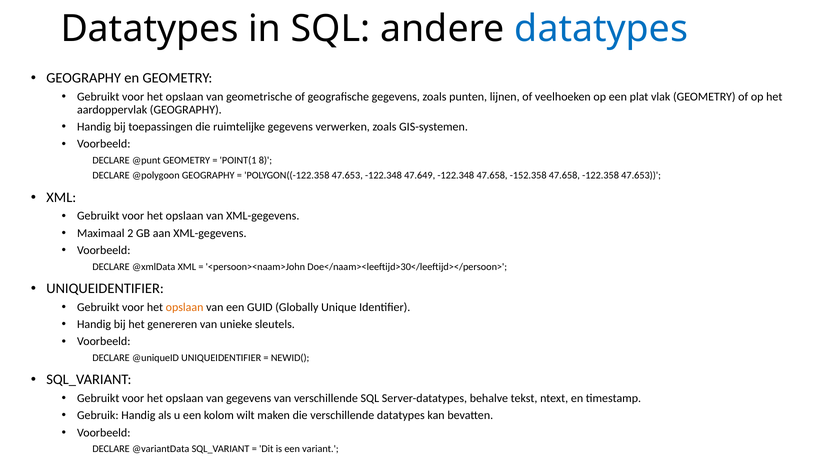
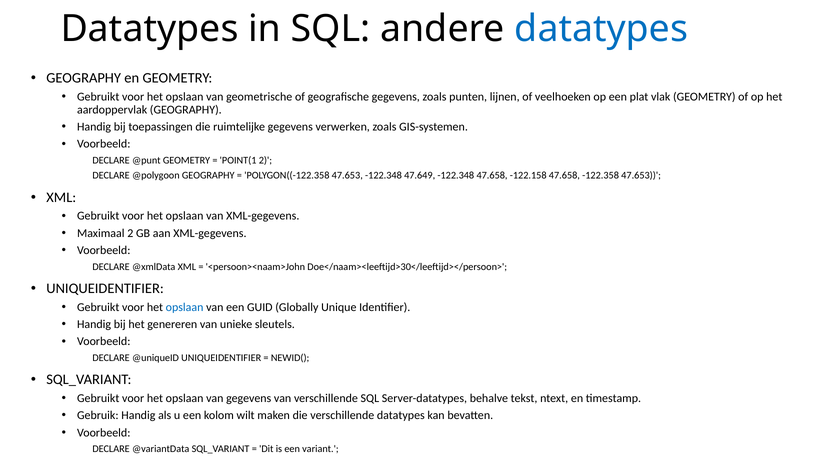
POINT(1 8: 8 -> 2
-152.358: -152.358 -> -122.158
opslaan at (185, 307) colour: orange -> blue
